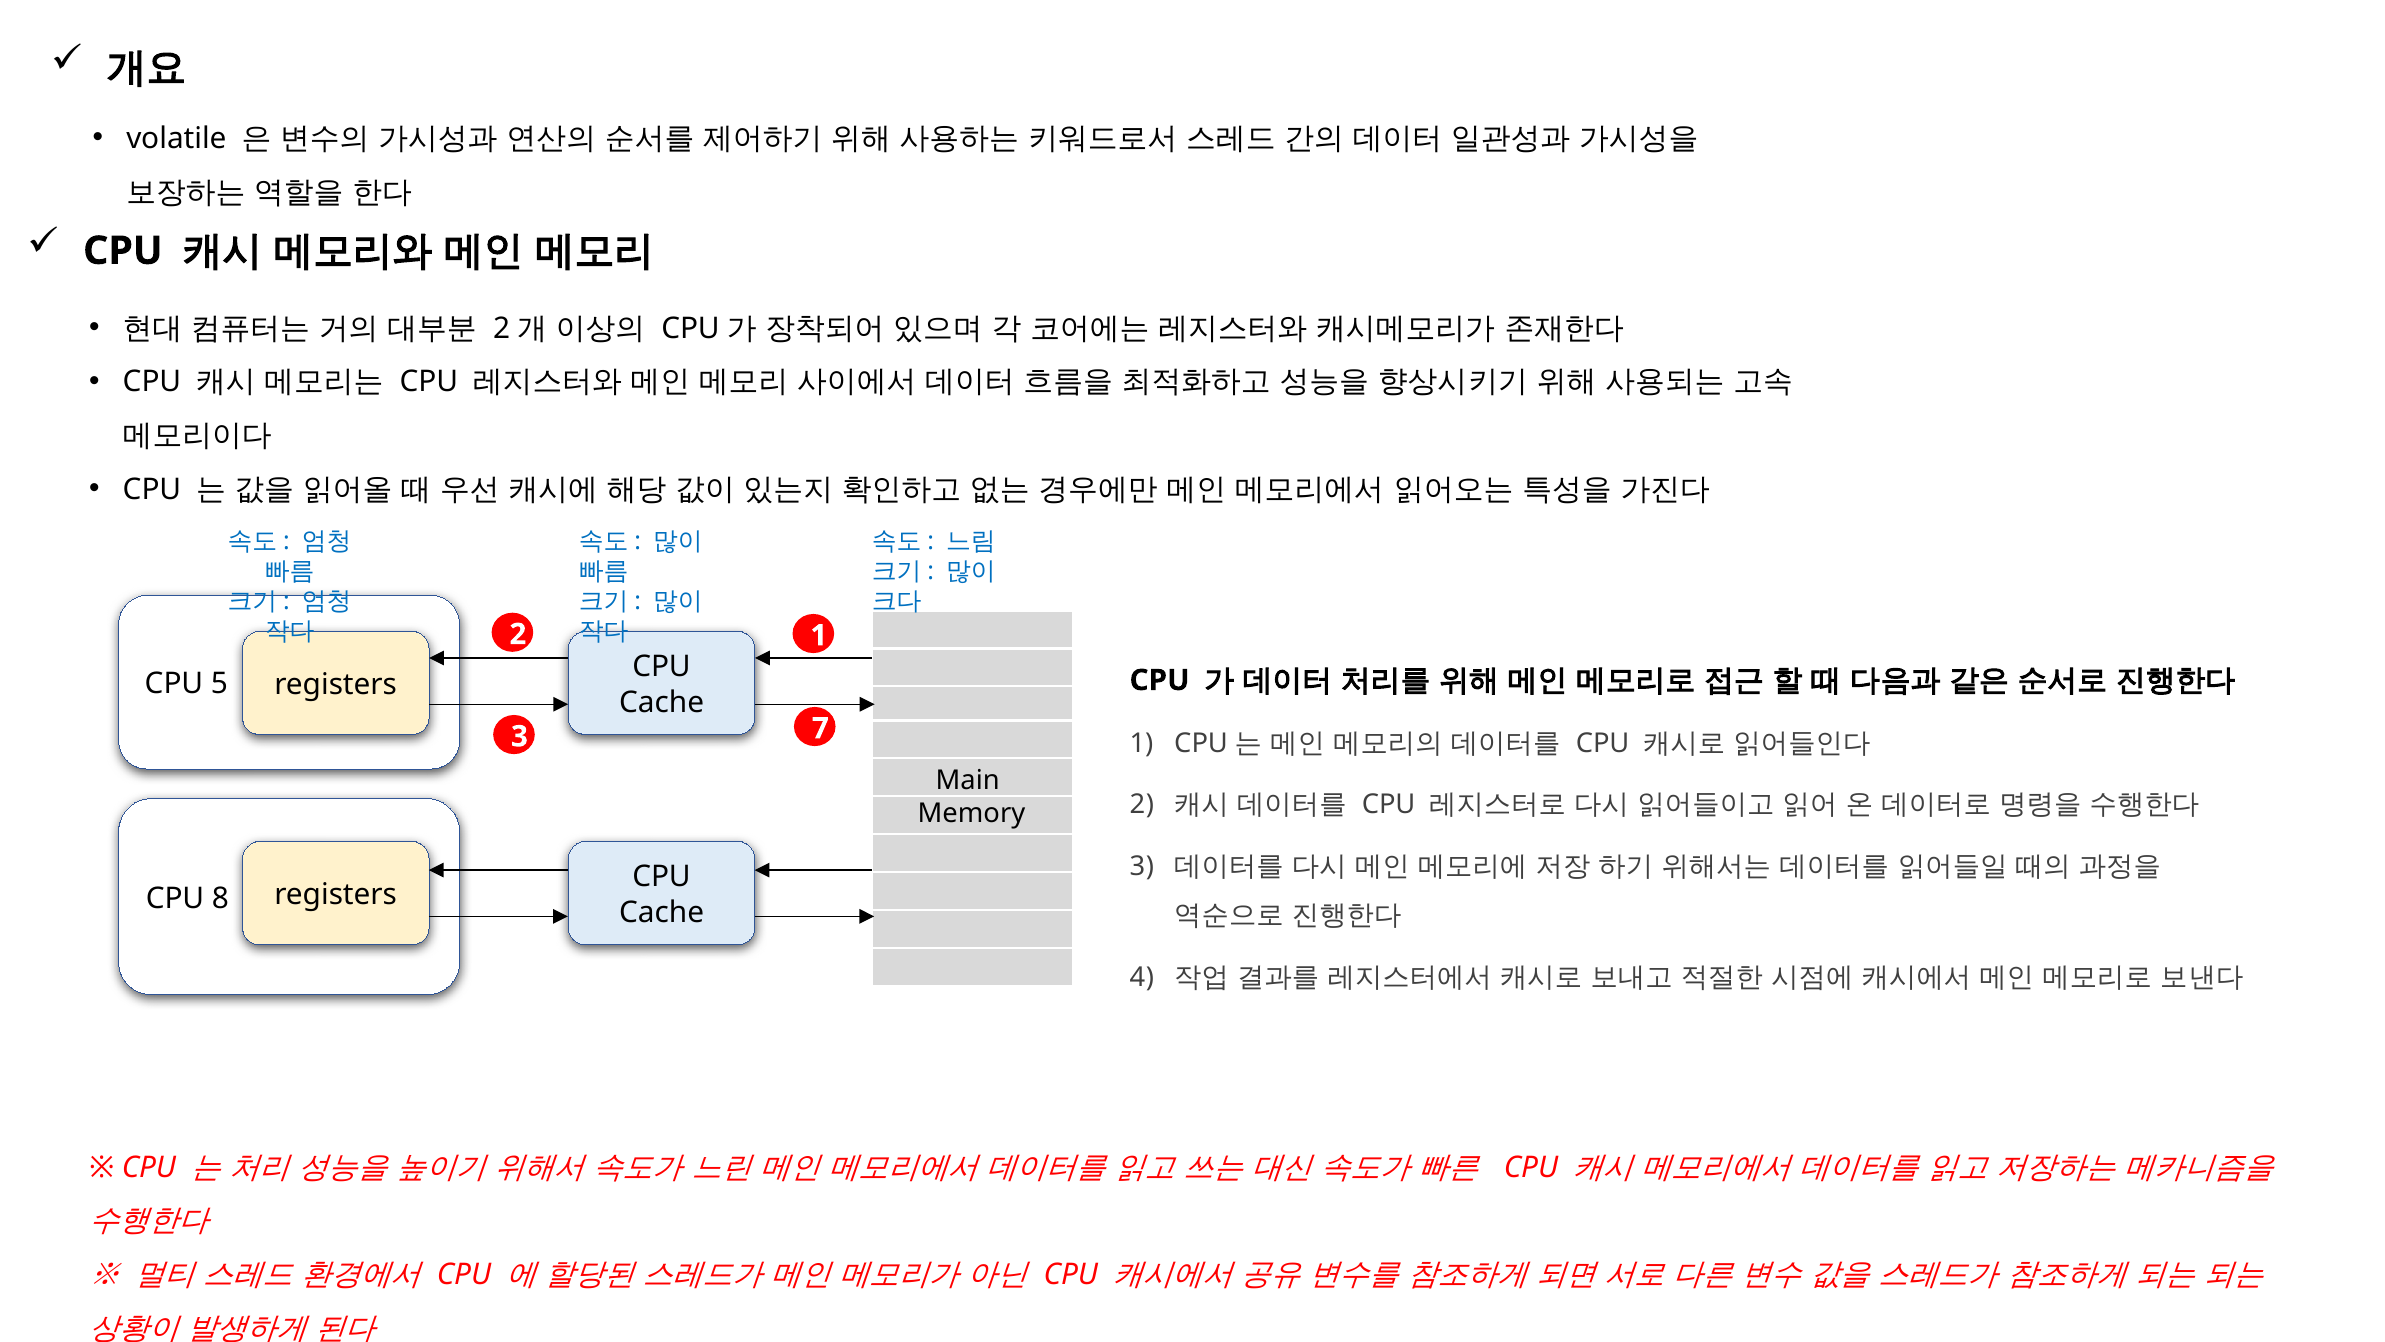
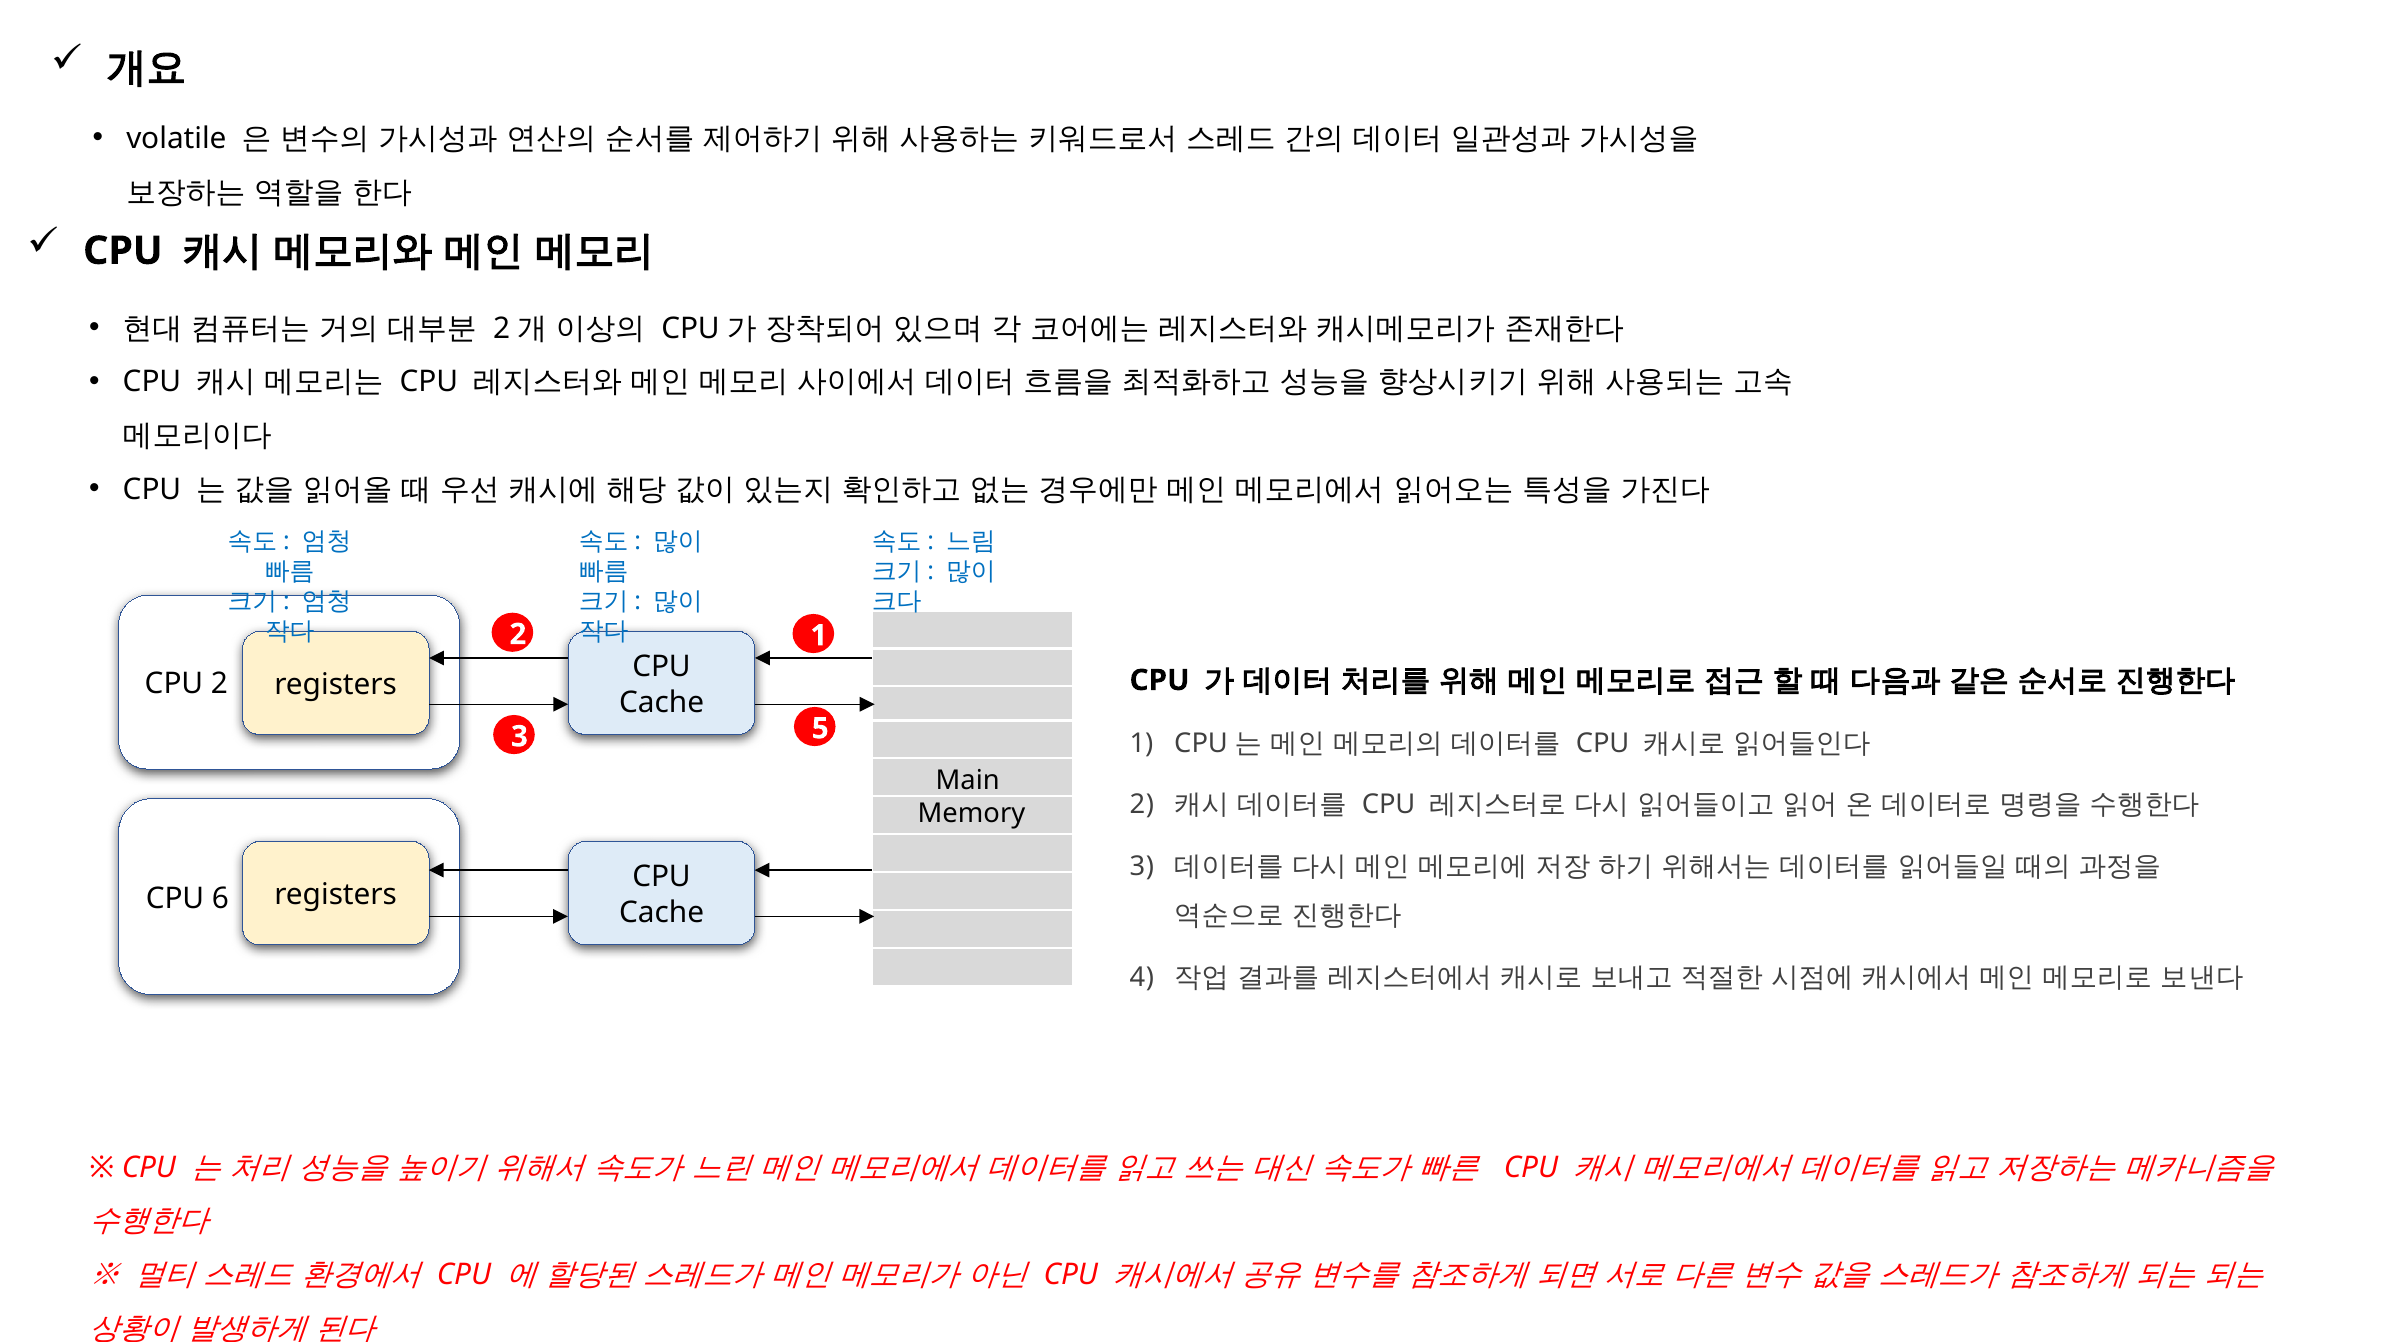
CPU 5: 5 -> 2
7: 7 -> 5
8: 8 -> 6
